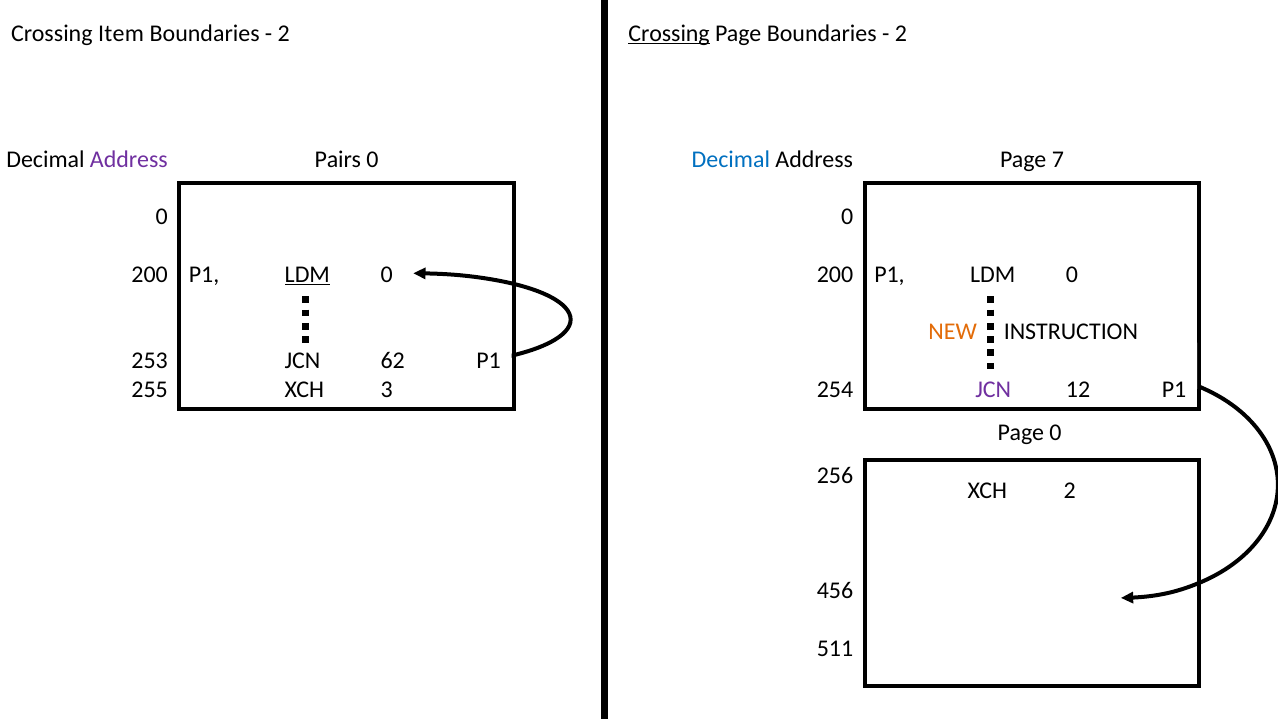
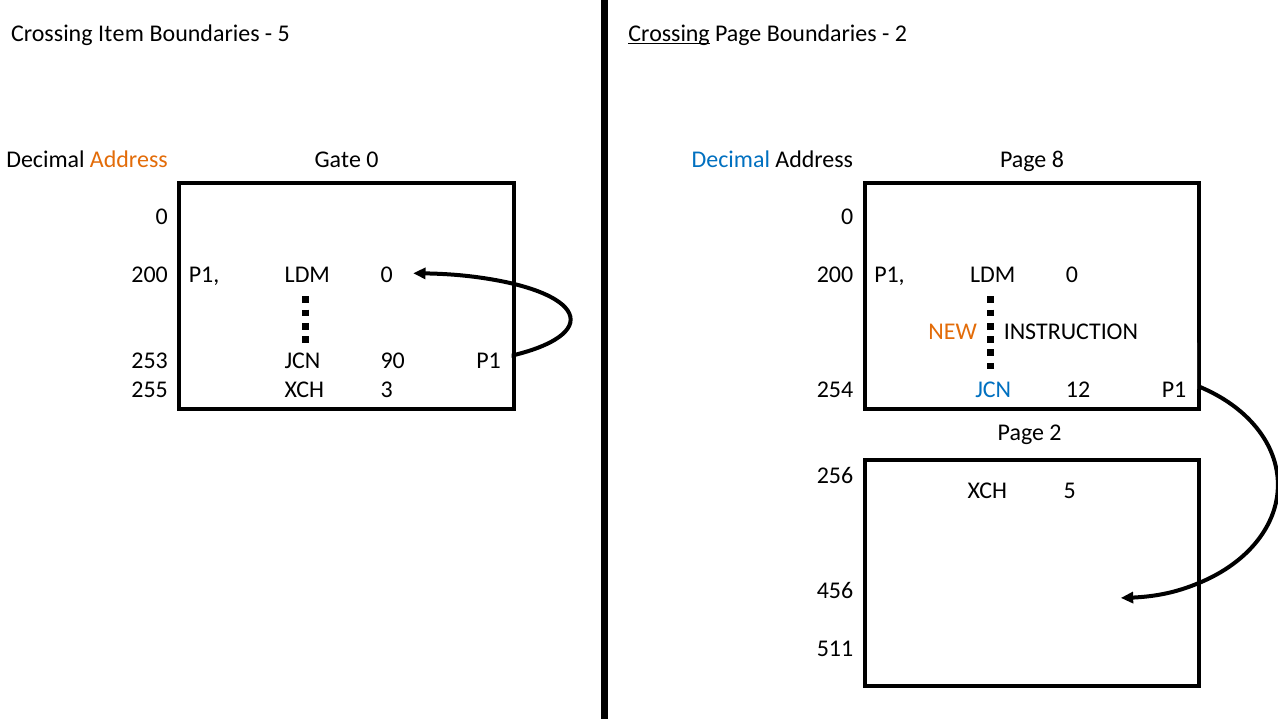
2 at (284, 33): 2 -> 5
Address at (129, 159) colour: purple -> orange
Pairs: Pairs -> Gate
7: 7 -> 8
LDM at (307, 274) underline: present -> none
62: 62 -> 90
JCN at (993, 389) colour: purple -> blue
Page 0: 0 -> 2
XCH 2: 2 -> 5
